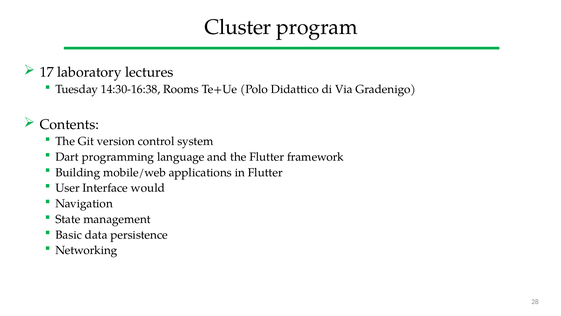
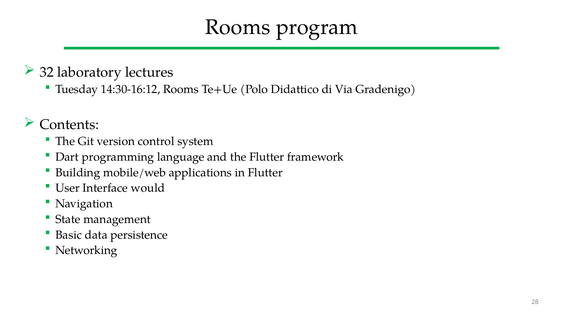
Cluster at (238, 27): Cluster -> Rooms
17: 17 -> 32
14:30-16:38: 14:30-16:38 -> 14:30-16:12
